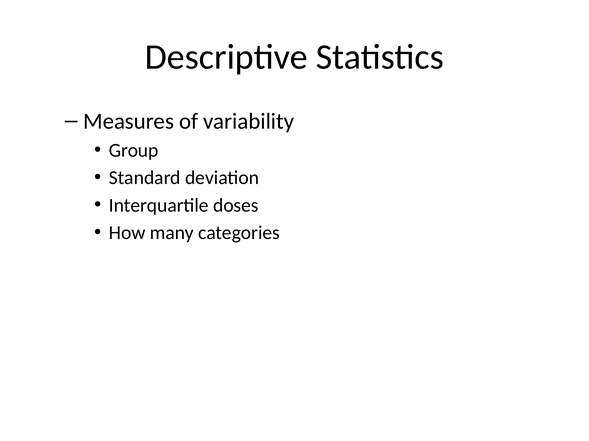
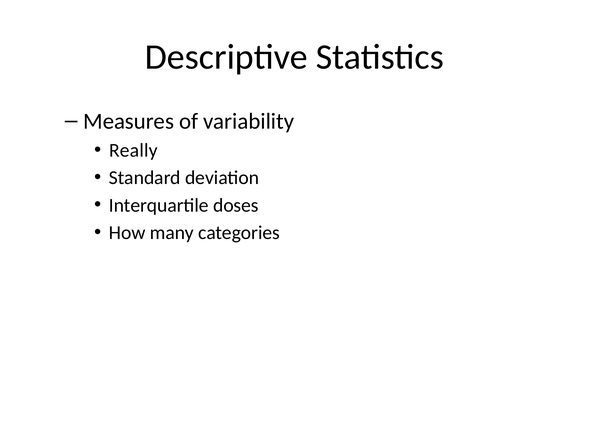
Group: Group -> Really
